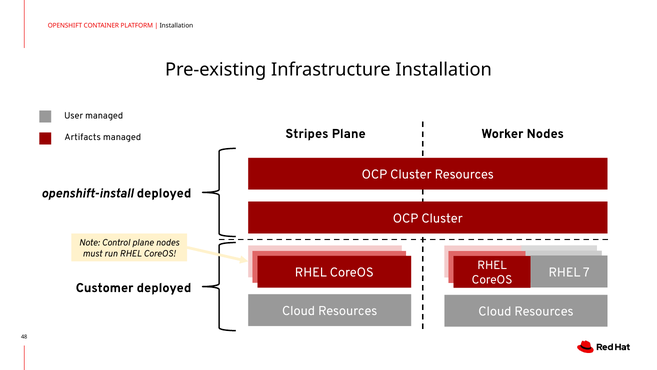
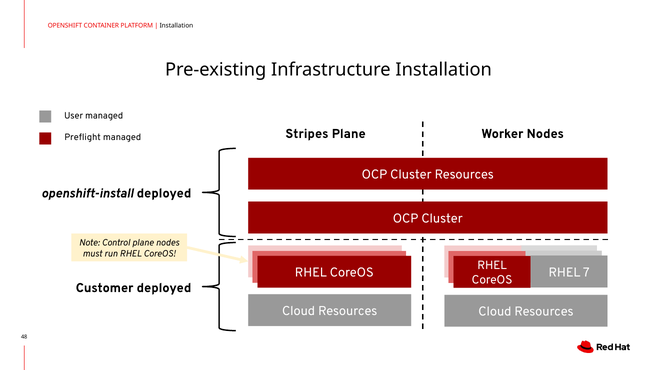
Artifacts: Artifacts -> Preflight
